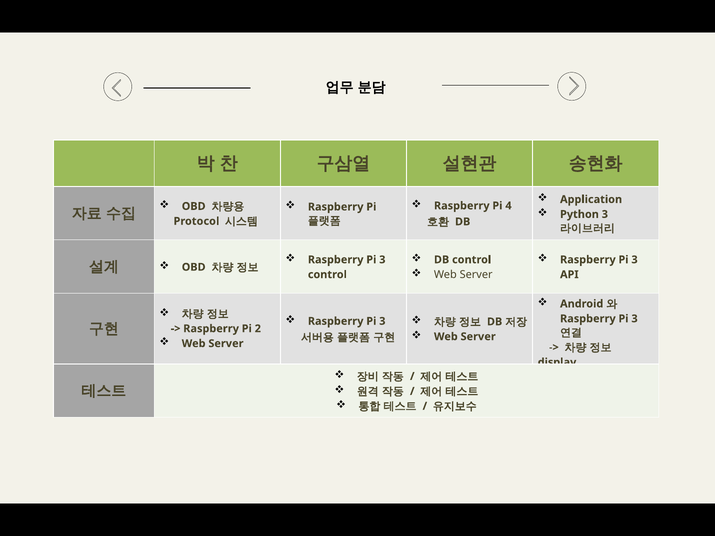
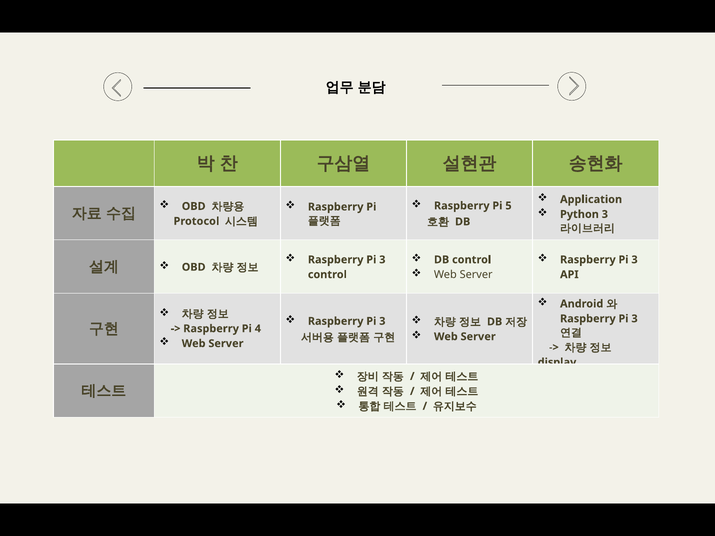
4: 4 -> 5
2: 2 -> 4
